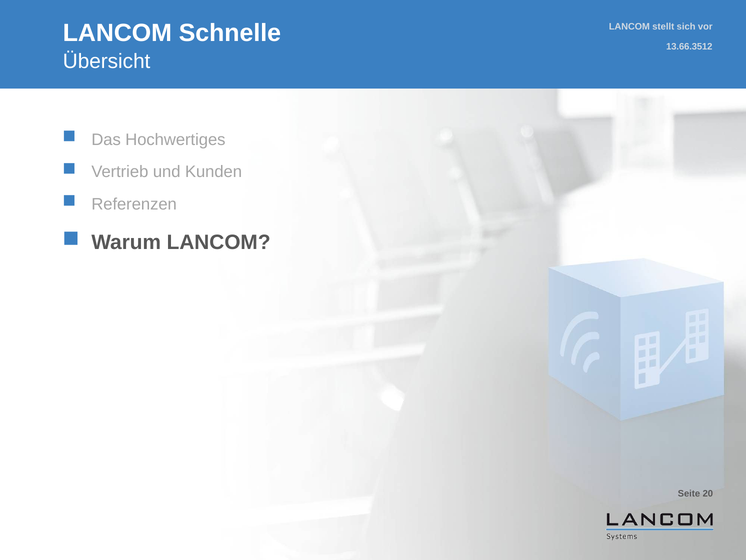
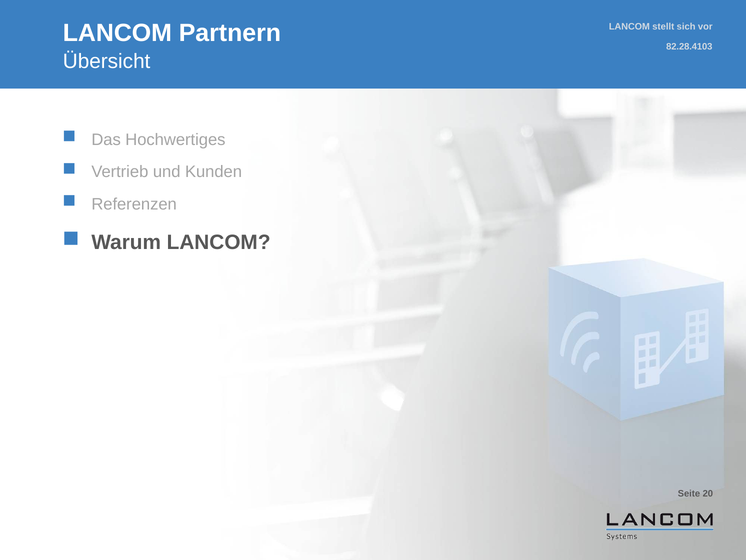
Schnelle: Schnelle -> Partnern
13.66.3512: 13.66.3512 -> 82.28.4103
